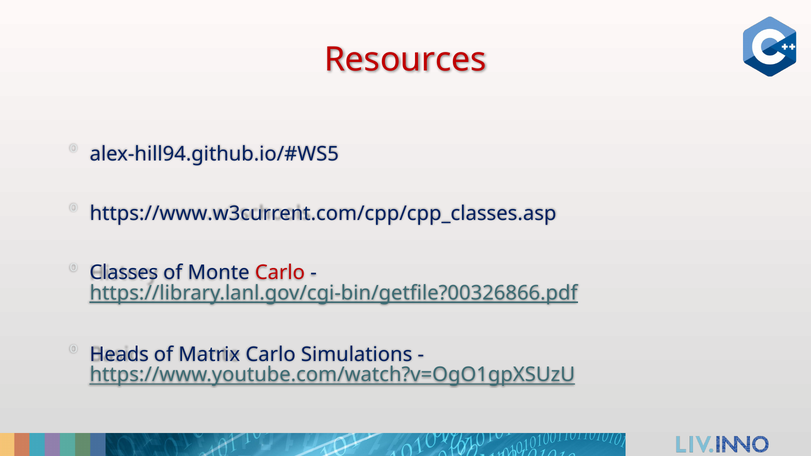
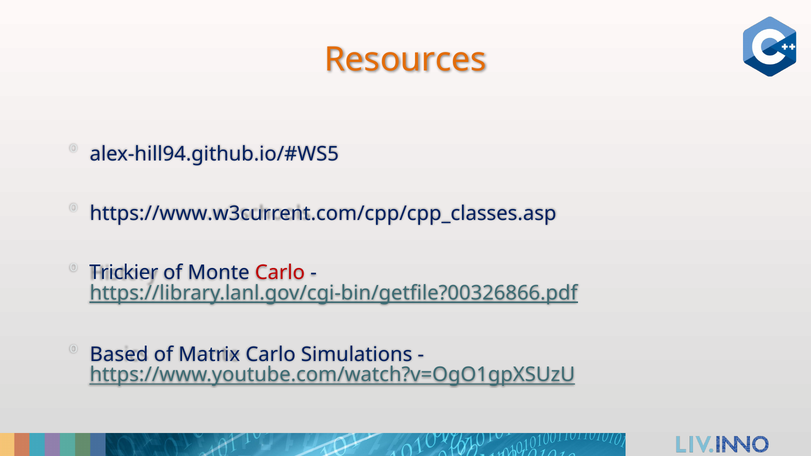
Resources colour: red -> orange
Classes: Classes -> Trickier
Heads: Heads -> Based
